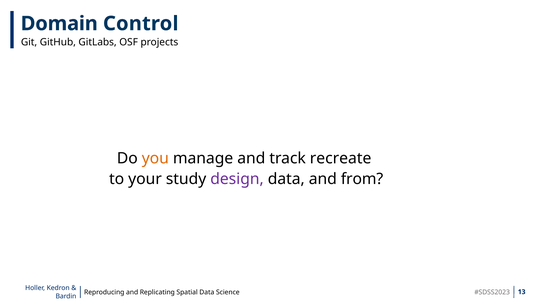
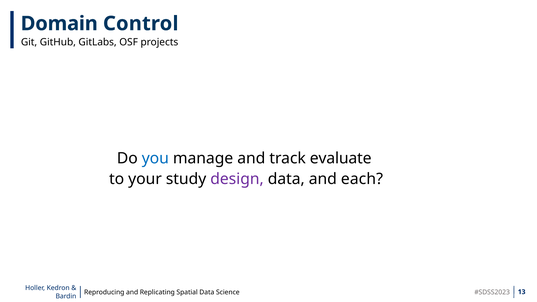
you colour: orange -> blue
recreate: recreate -> evaluate
from: from -> each
